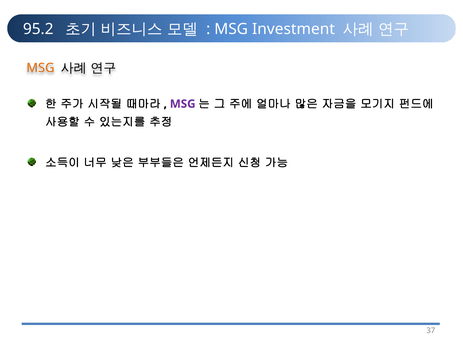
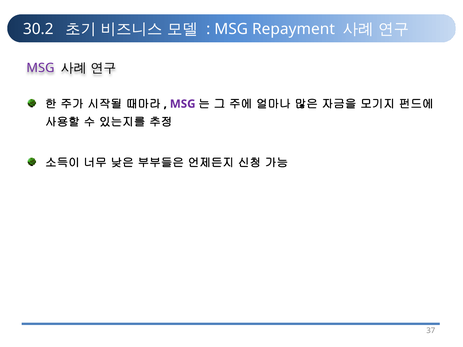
95.2: 95.2 -> 30.2
Investment: Investment -> Repayment
MSG at (40, 68) colour: orange -> purple
